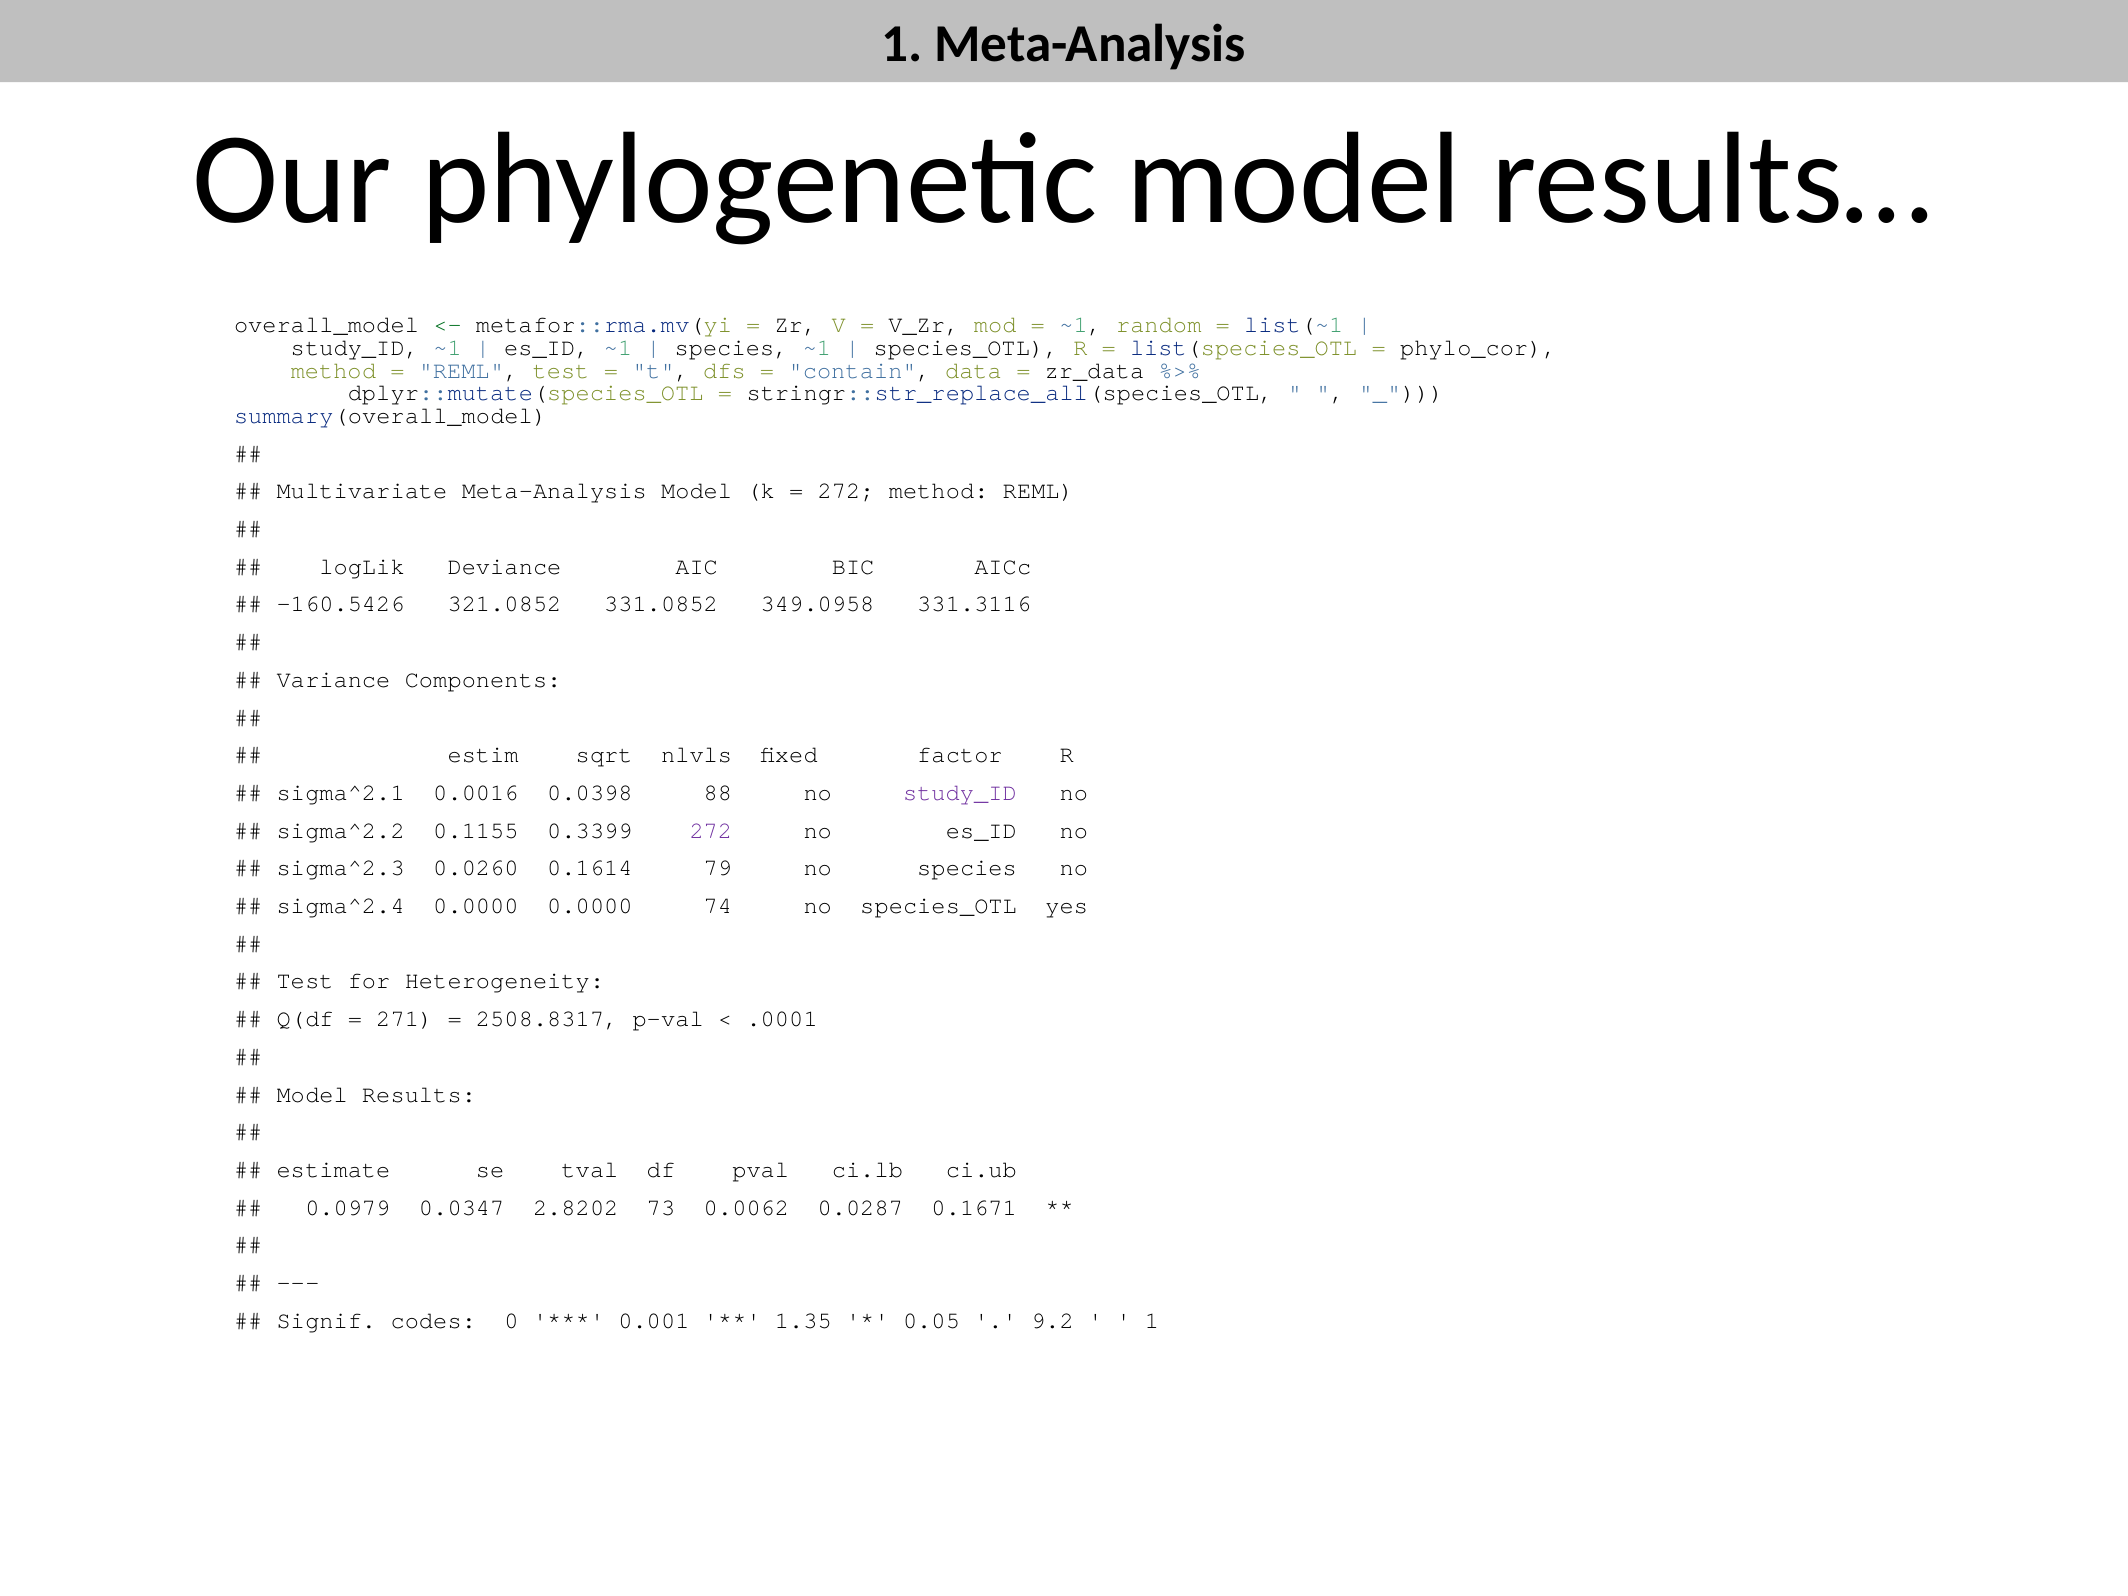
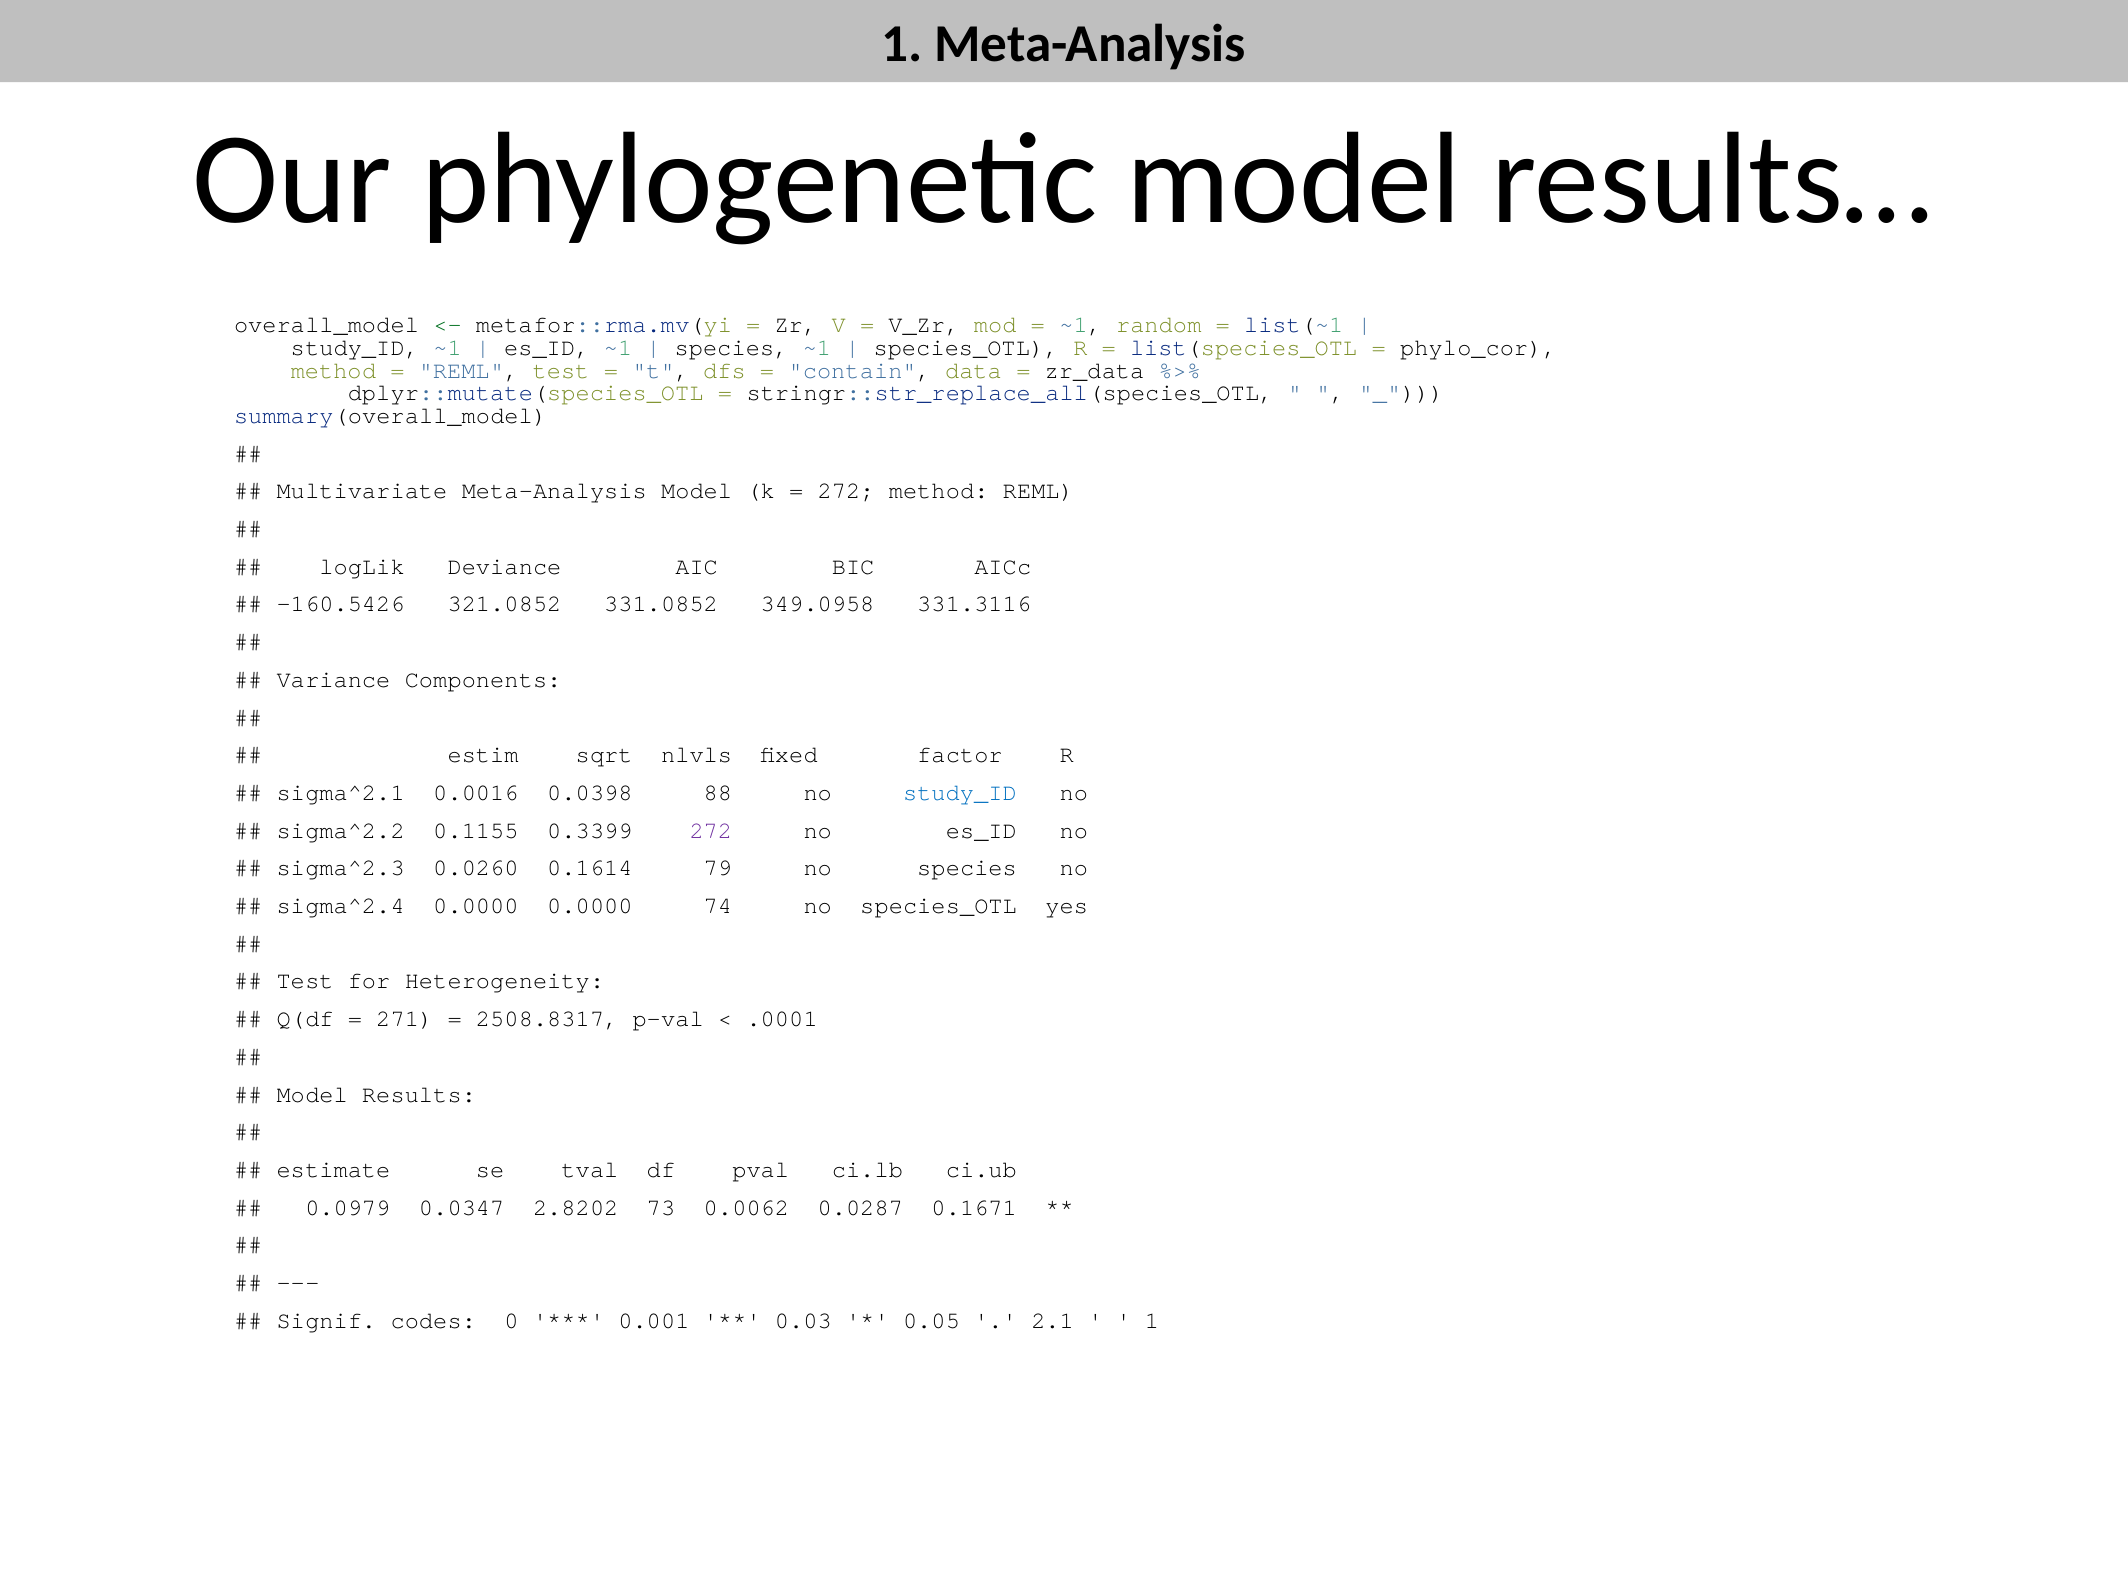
study_ID at (960, 793) colour: purple -> blue
1.35: 1.35 -> 0.03
9.2: 9.2 -> 2.1
